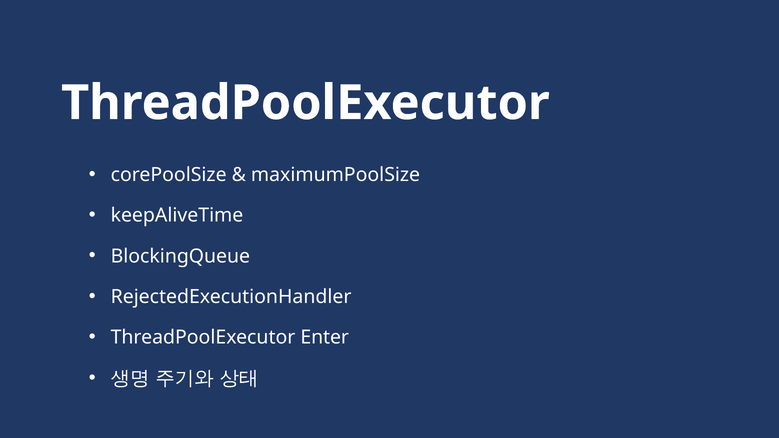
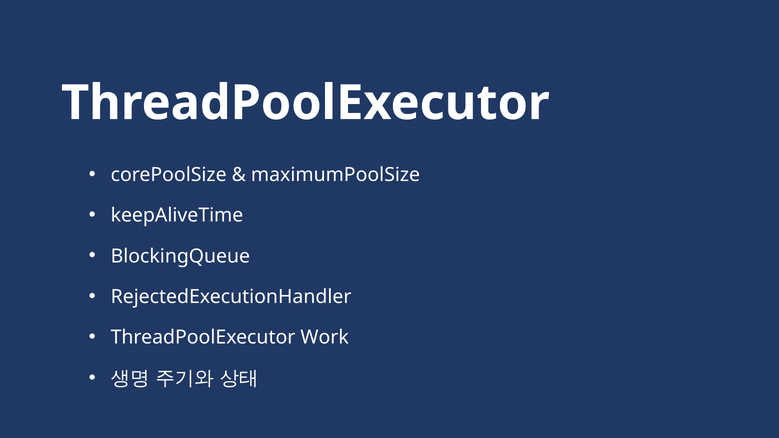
Enter: Enter -> Work
